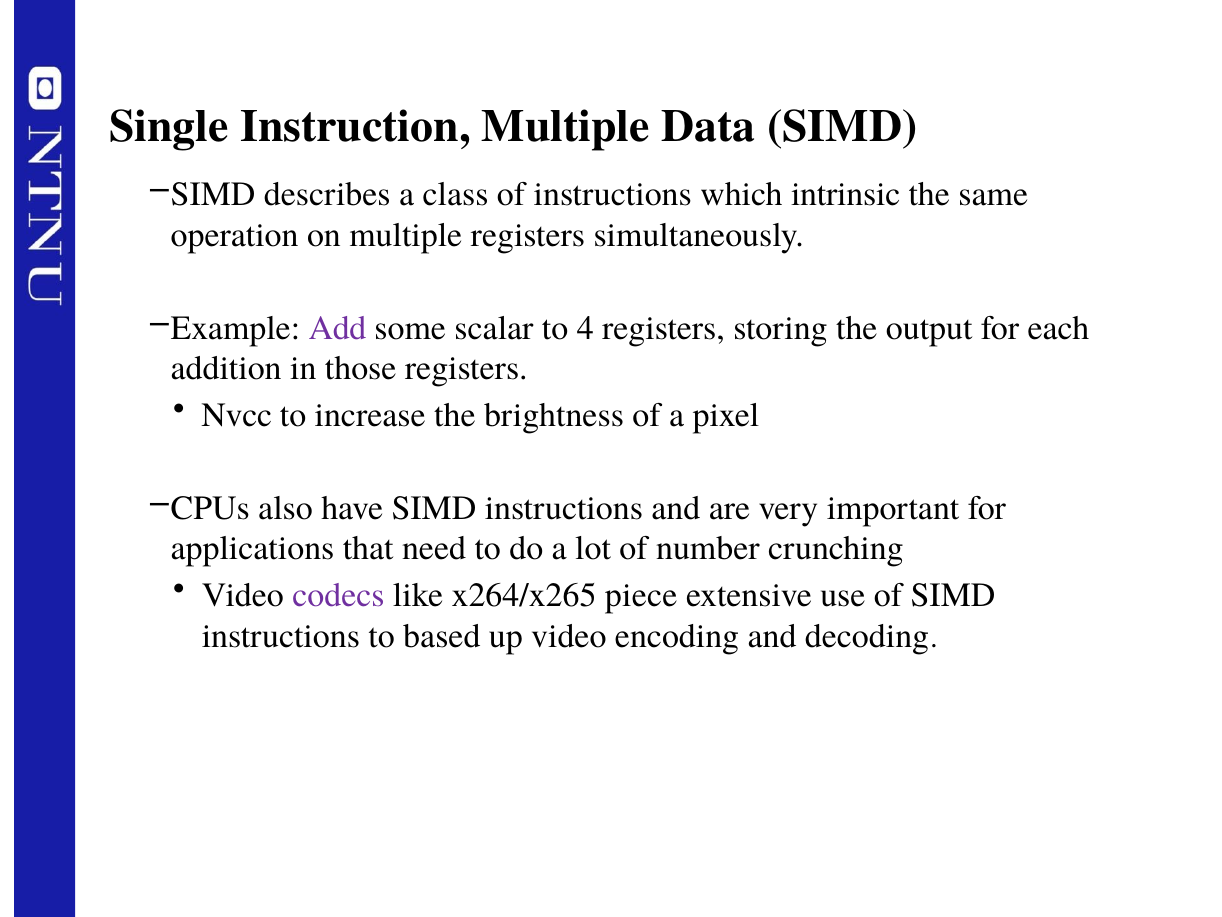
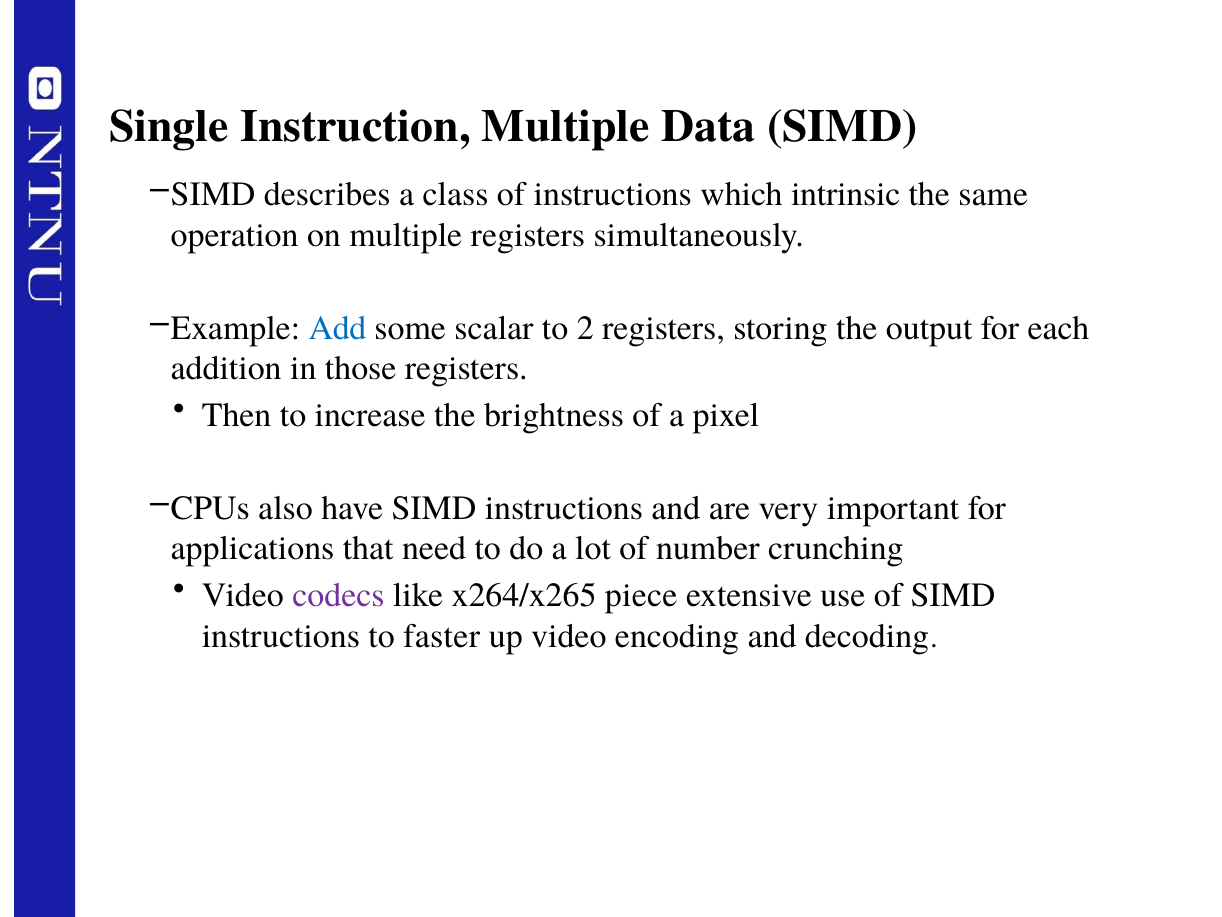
Add colour: purple -> blue
4: 4 -> 2
Nvcc: Nvcc -> Then
based: based -> faster
